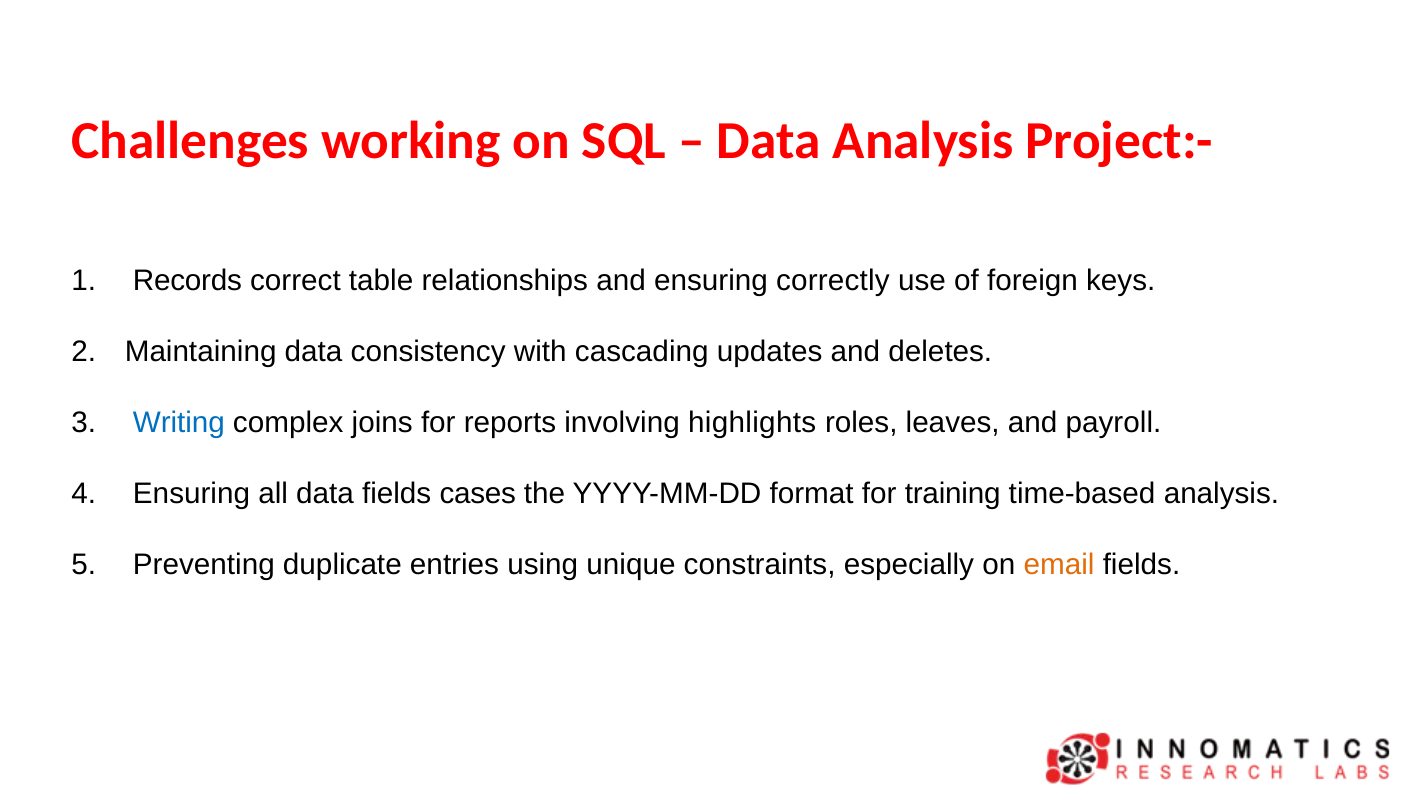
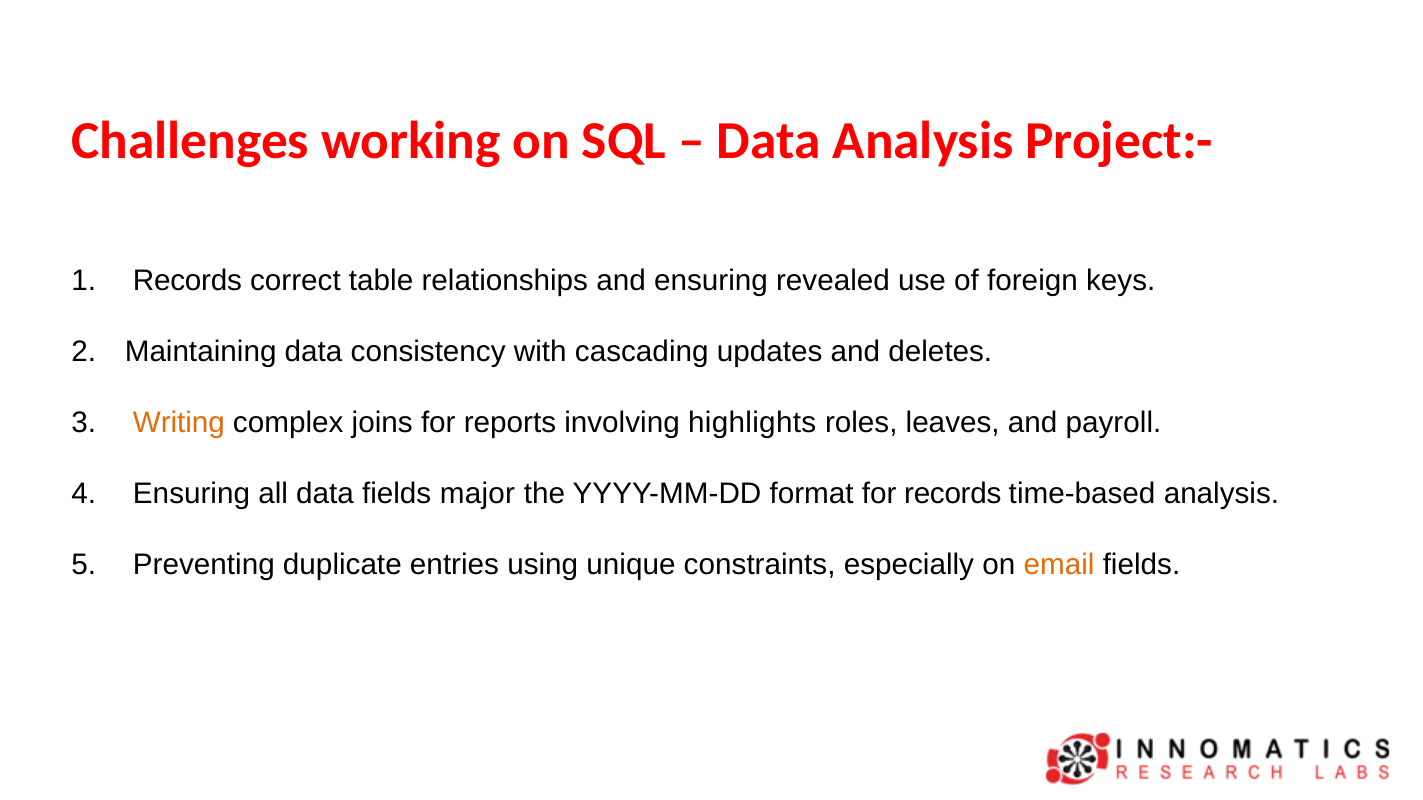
correctly: correctly -> revealed
Writing colour: blue -> orange
cases: cases -> major
for training: training -> records
